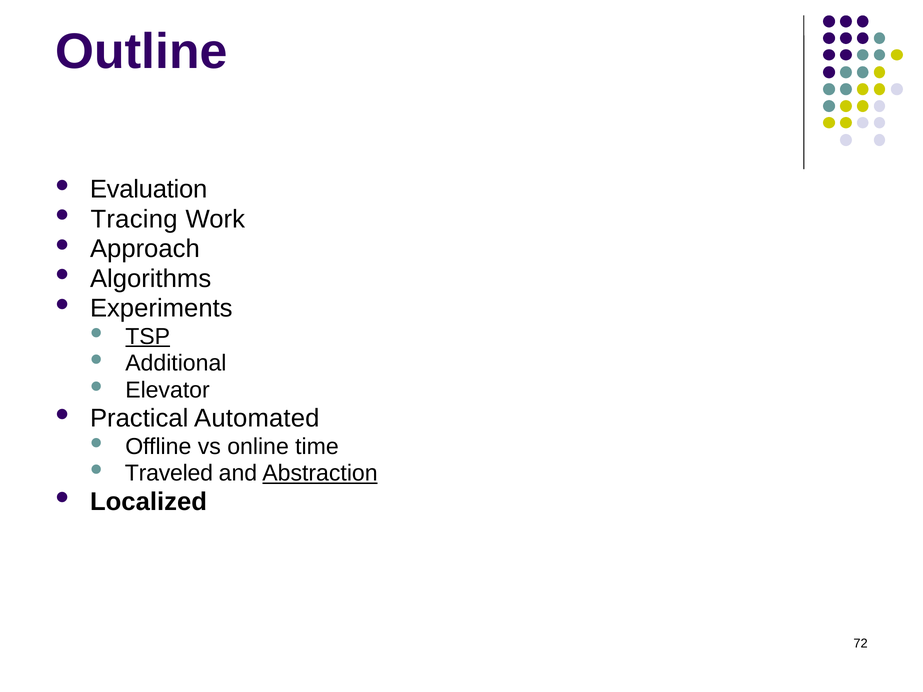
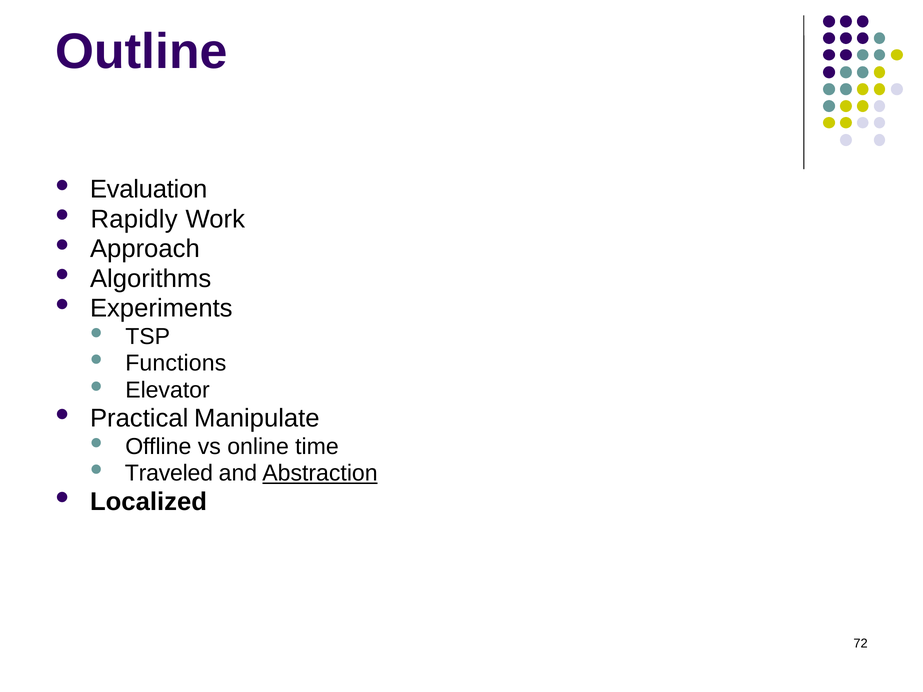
Tracing: Tracing -> Rapidly
TSP underline: present -> none
Additional: Additional -> Functions
Automated: Automated -> Manipulate
